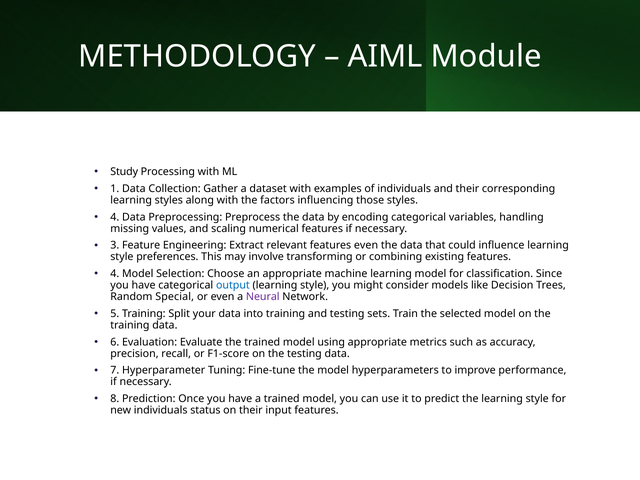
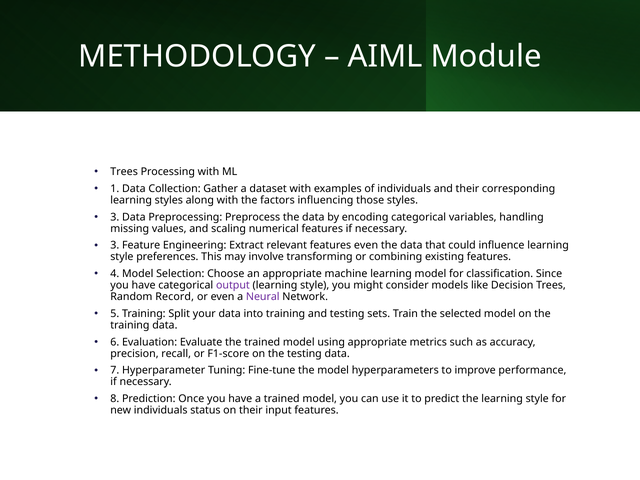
Study at (124, 172): Study -> Trees
4 at (115, 217): 4 -> 3
output colour: blue -> purple
Special: Special -> Record
